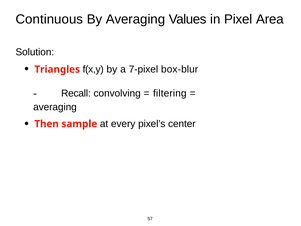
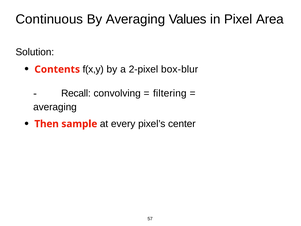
Triangles: Triangles -> Contents
7-pixel: 7-pixel -> 2-pixel
